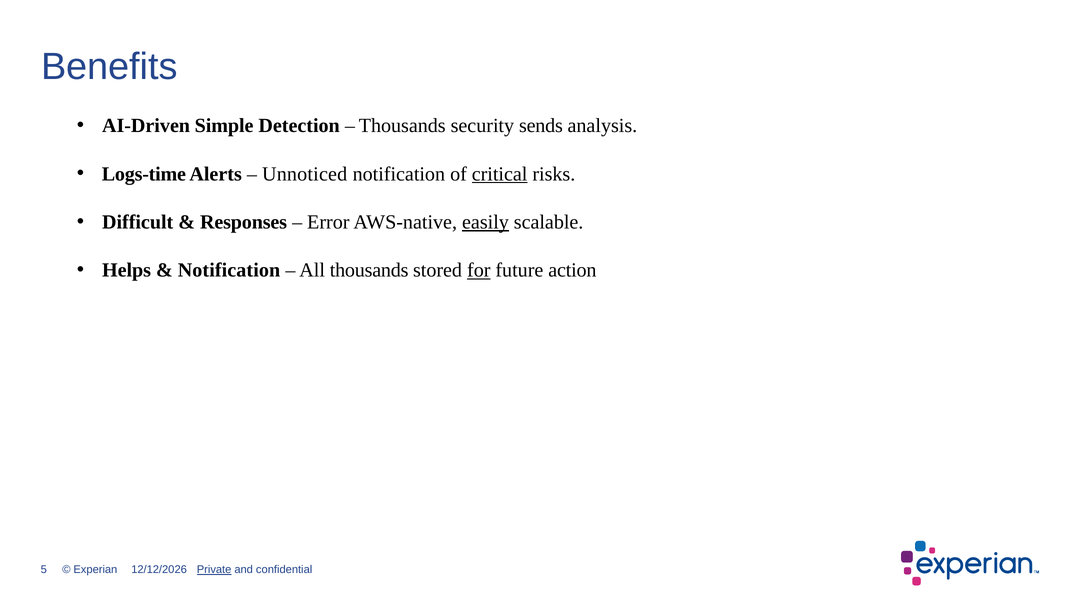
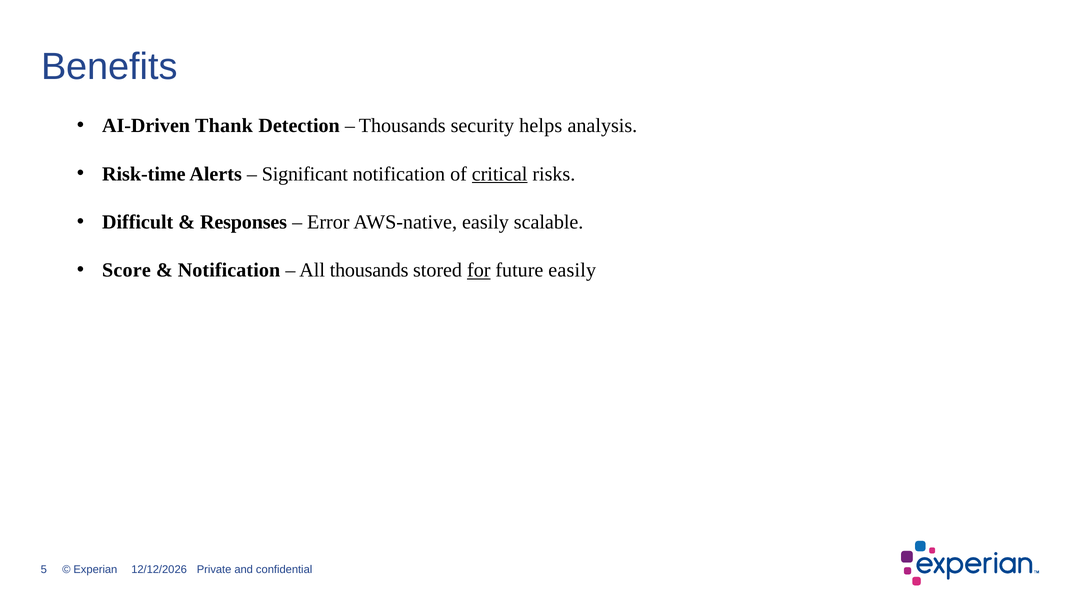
Simple: Simple -> Thank
sends: sends -> helps
Logs-time: Logs-time -> Risk-time
Unnoticed: Unnoticed -> Significant
easily at (485, 222) underline: present -> none
Helps: Helps -> Score
future action: action -> easily
Private underline: present -> none
